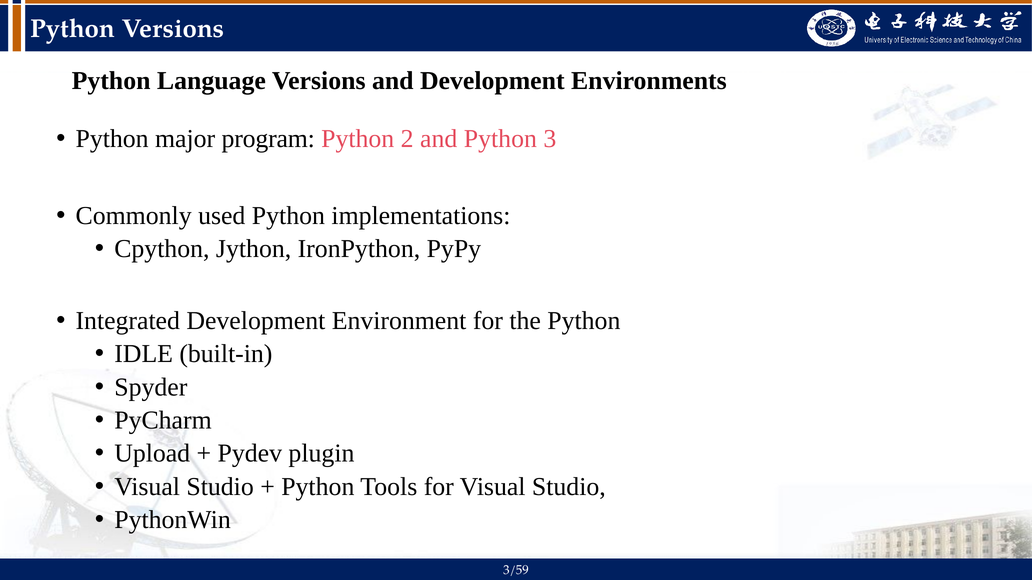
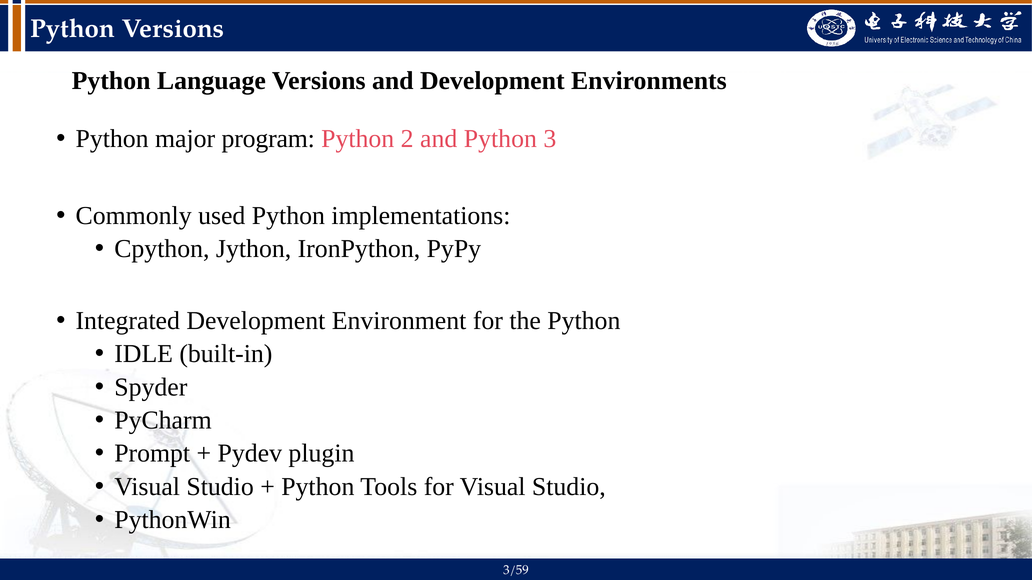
Upload: Upload -> Prompt
